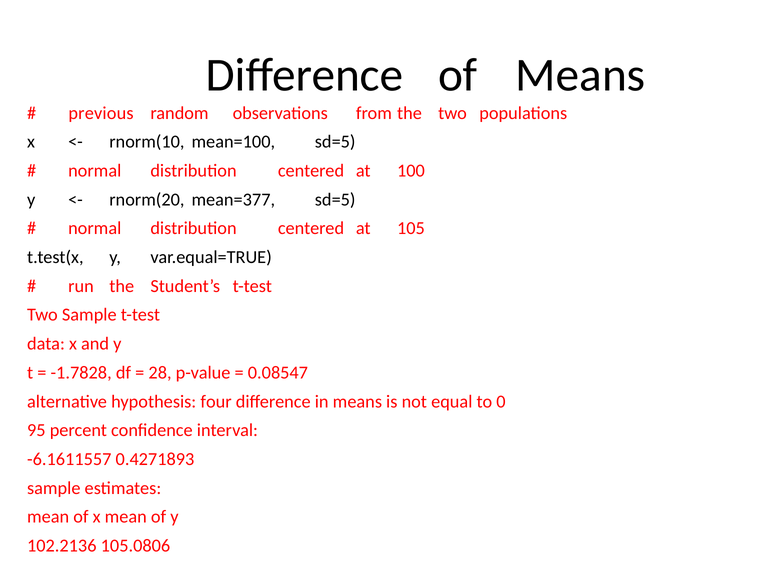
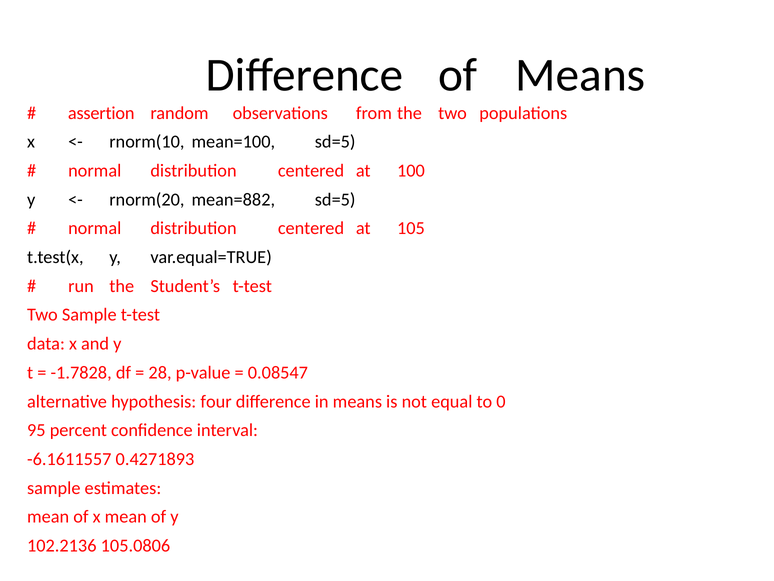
previous: previous -> assertion
mean=377: mean=377 -> mean=882
